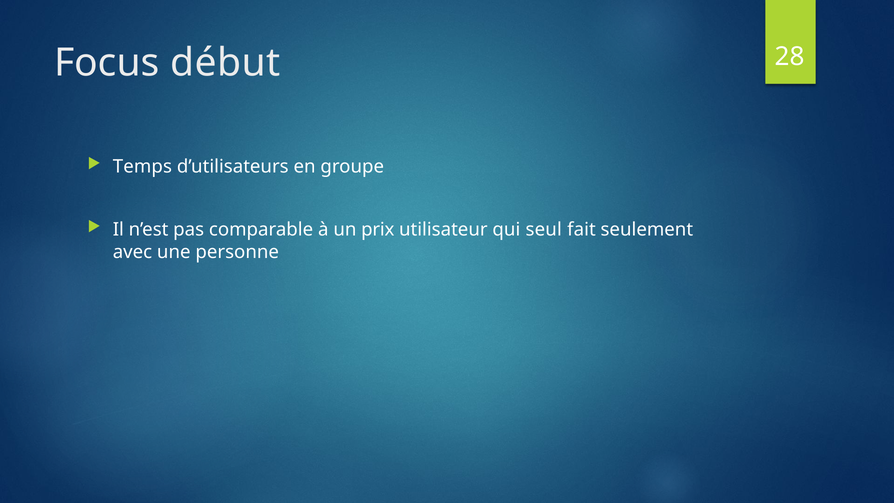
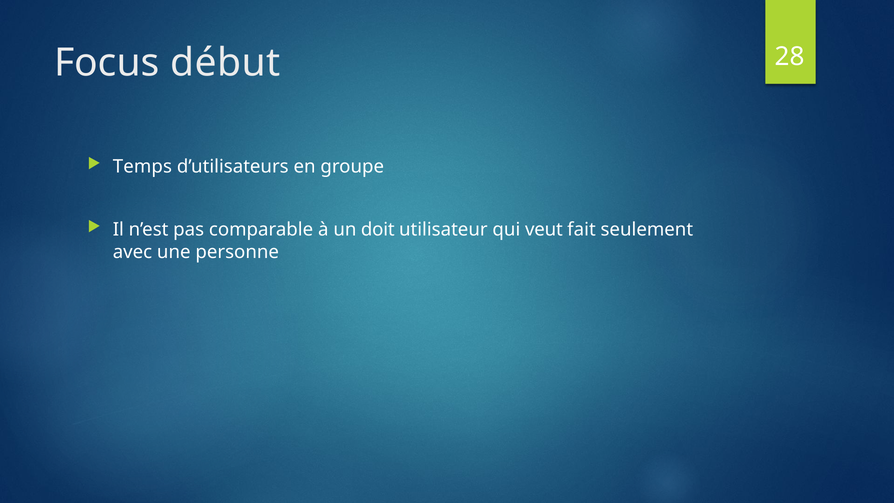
prix: prix -> doit
seul: seul -> veut
